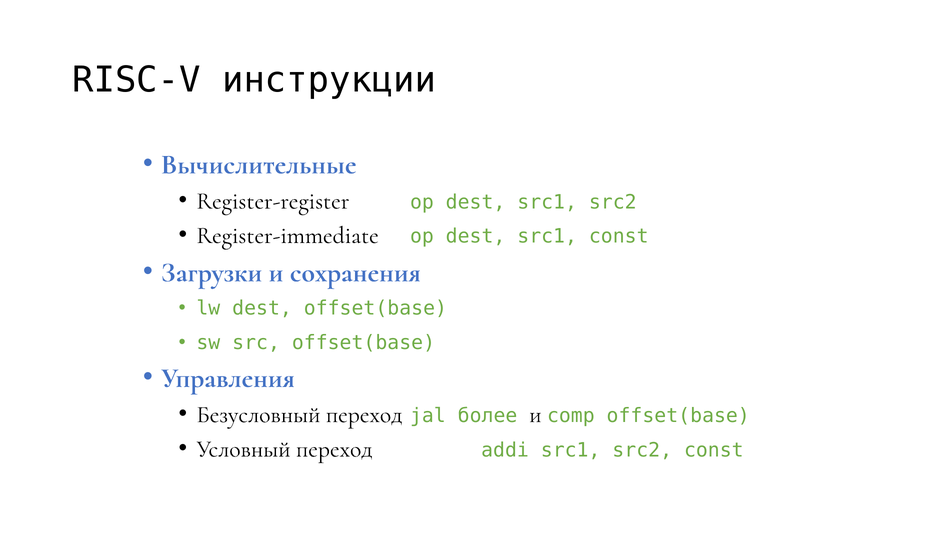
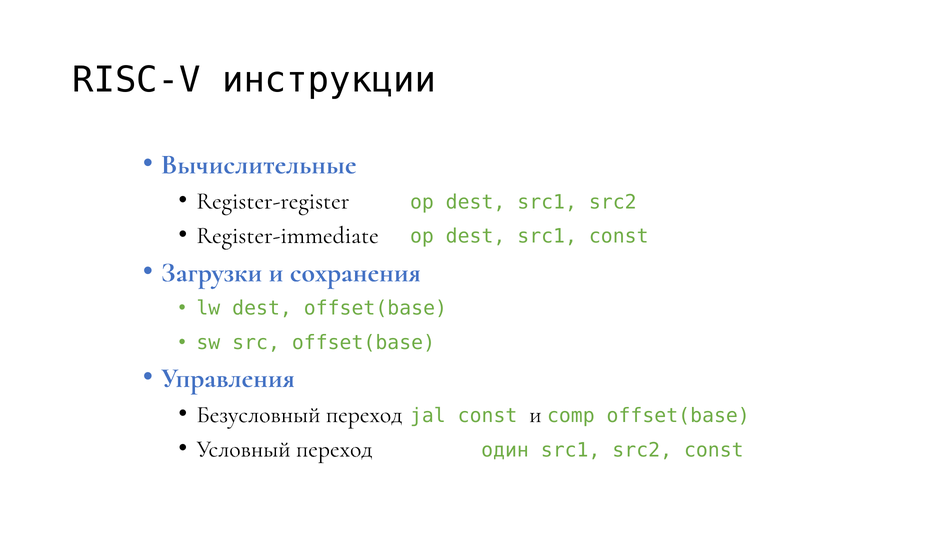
jal более: более -> const
addi: addi -> один
